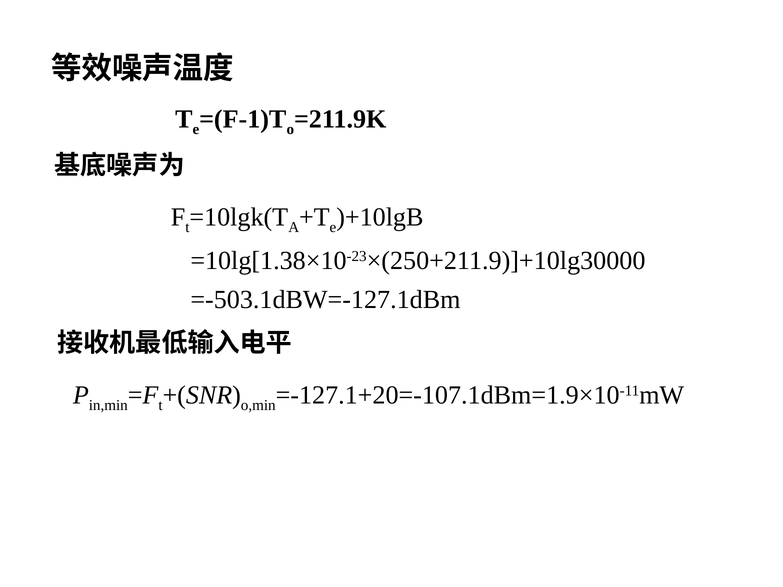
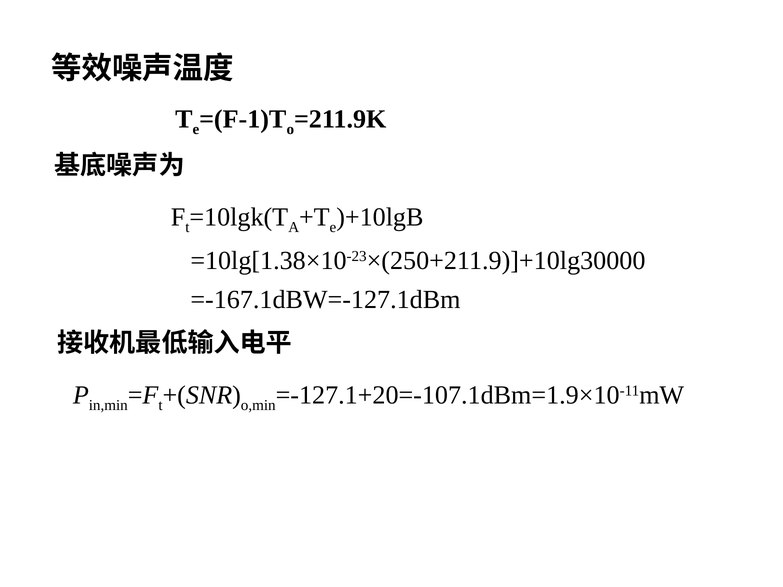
=-503.1dBW=-127.1dBm: =-503.1dBW=-127.1dBm -> =-167.1dBW=-127.1dBm
